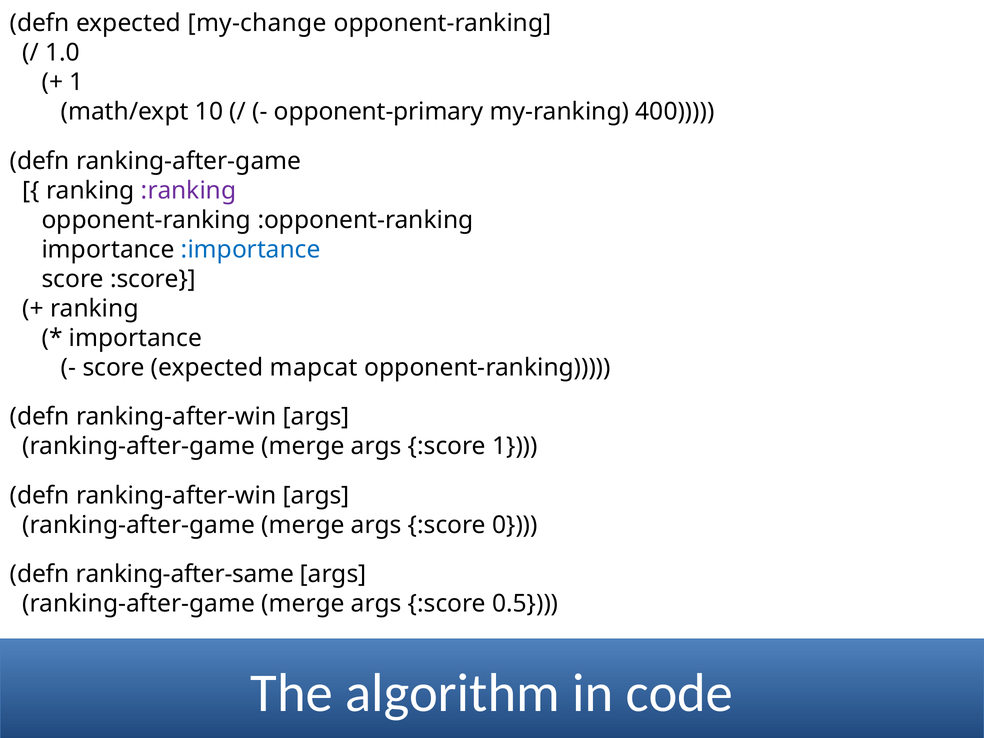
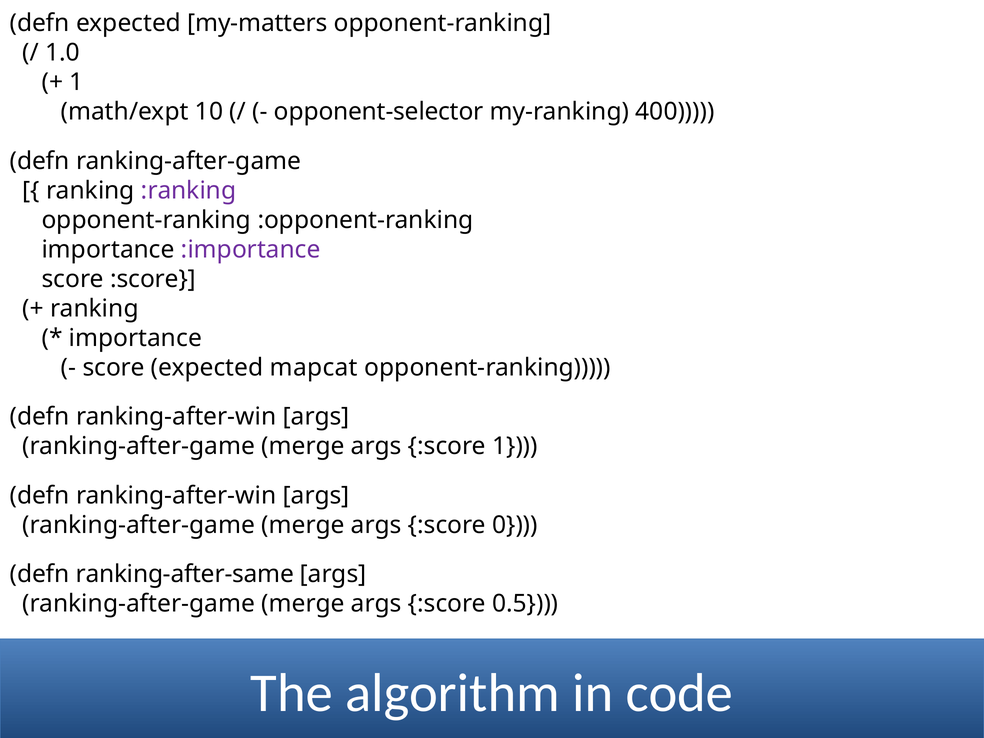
my-change: my-change -> my-matters
opponent-primary: opponent-primary -> opponent-selector
:importance colour: blue -> purple
